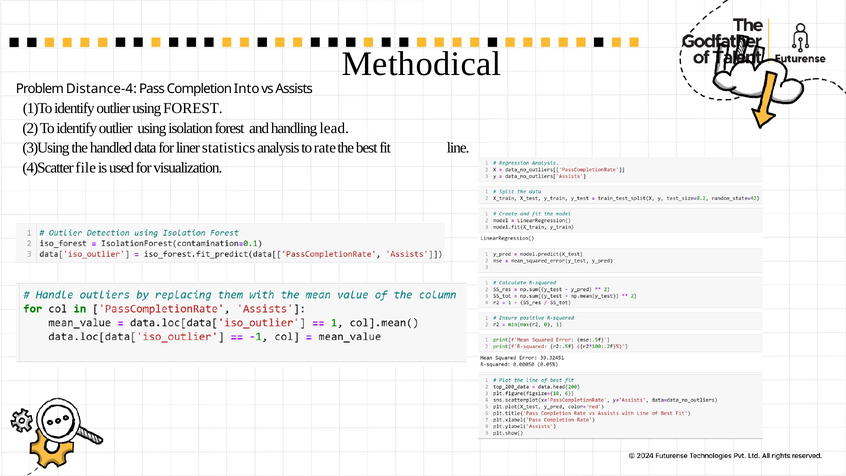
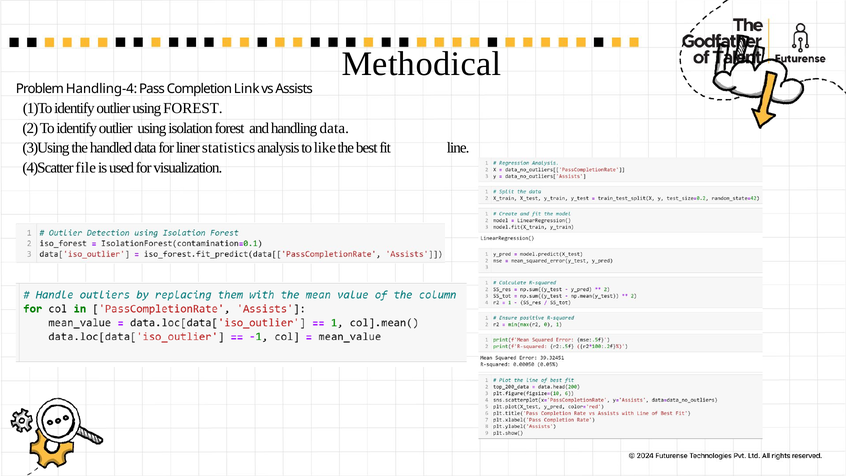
Distance-4: Distance-4 -> Handling-4
Into: Into -> Link
handling lead: lead -> data
rate: rate -> like
